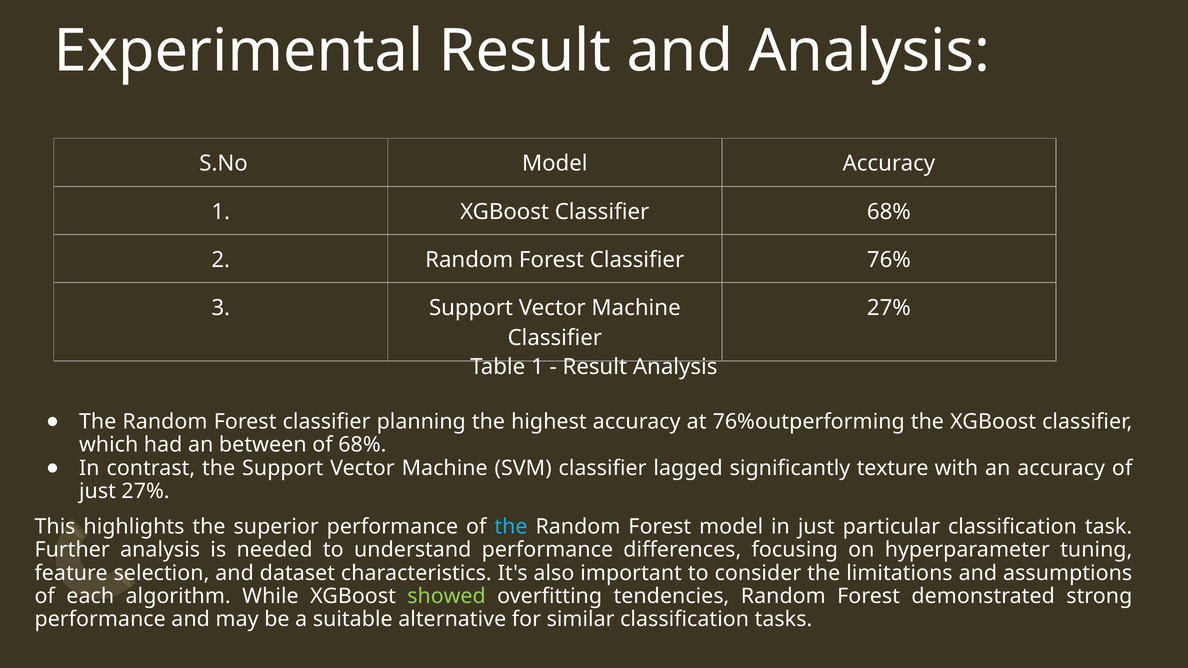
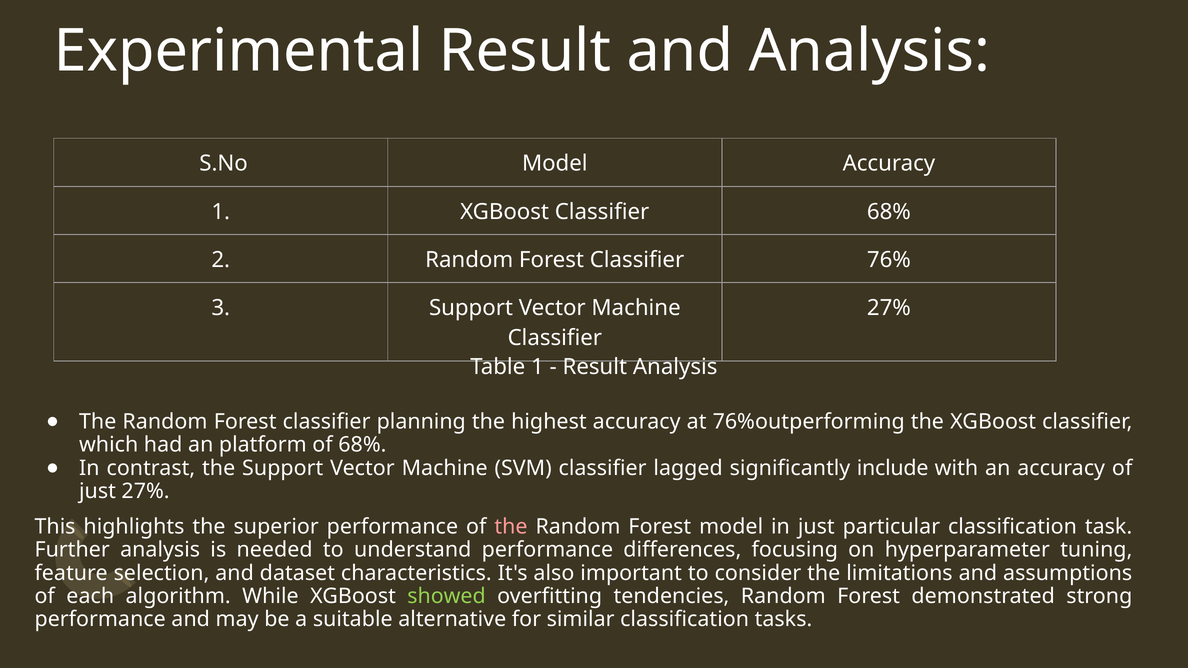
between: between -> platform
texture: texture -> include
the at (511, 527) colour: light blue -> pink
